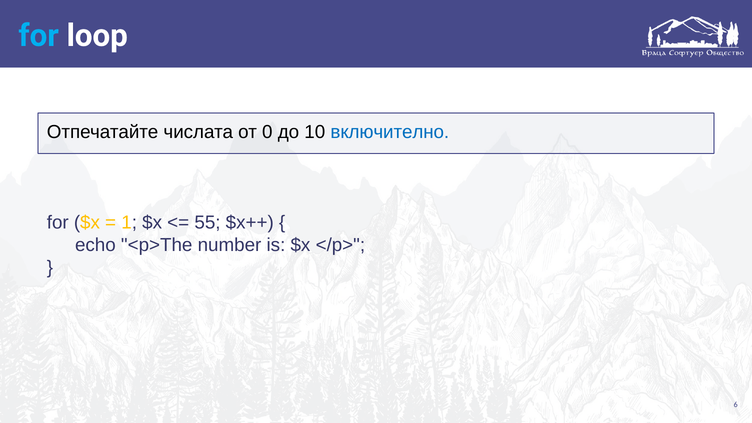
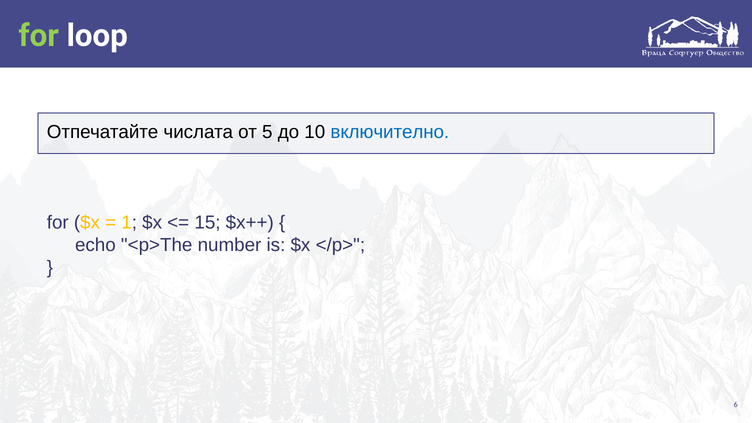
for at (39, 36) colour: light blue -> light green
0: 0 -> 5
55: 55 -> 15
